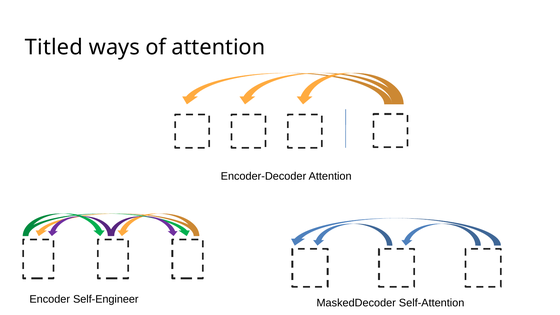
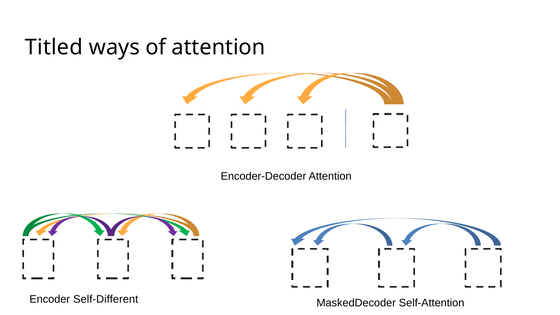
Self-Engineer: Self-Engineer -> Self-Different
